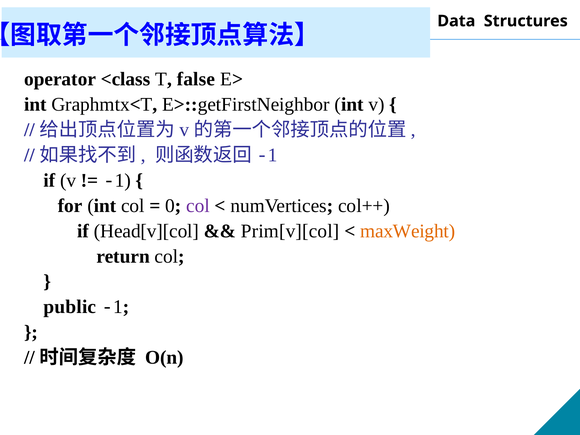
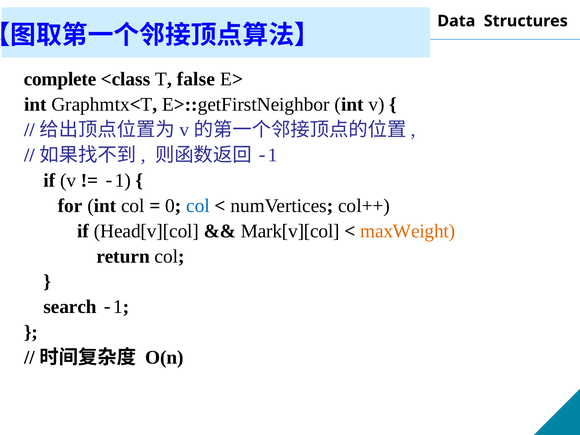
operator: operator -> complete
col at (198, 206) colour: purple -> blue
Prim[v][col: Prim[v][col -> Mark[v][col
public: public -> search
